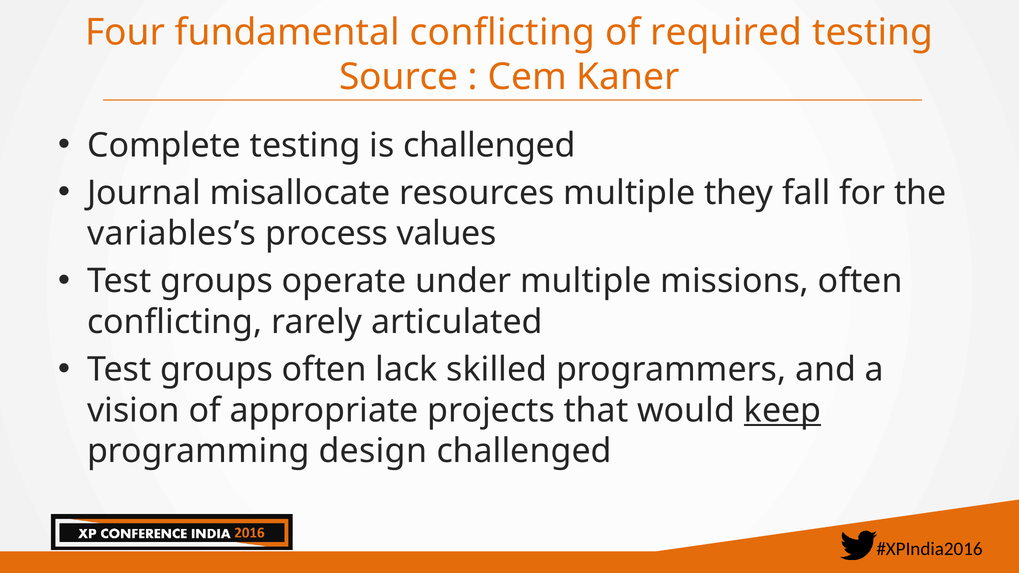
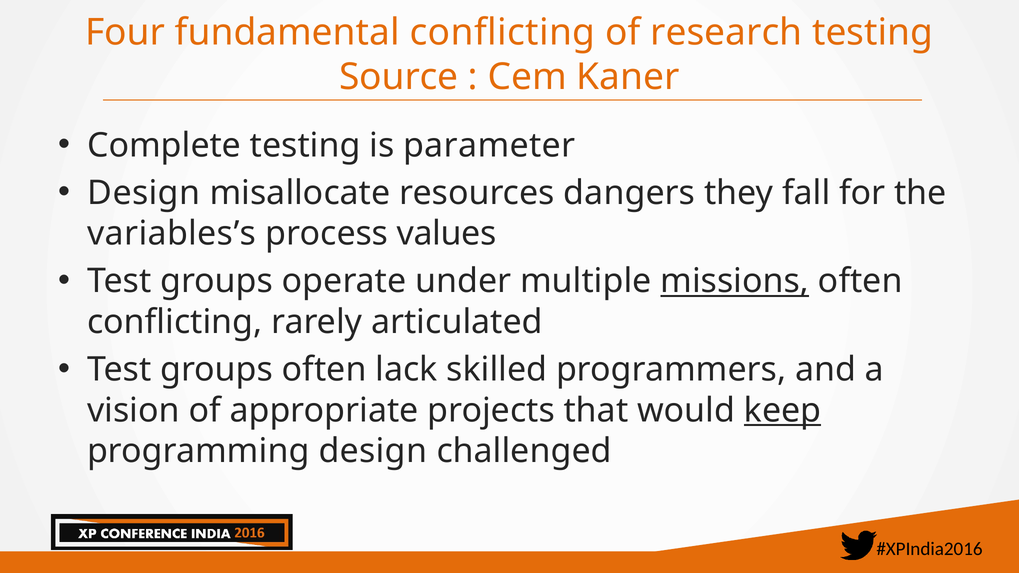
required: required -> research
is challenged: challenged -> parameter
Journal at (144, 193): Journal -> Design
resources multiple: multiple -> dangers
missions underline: none -> present
